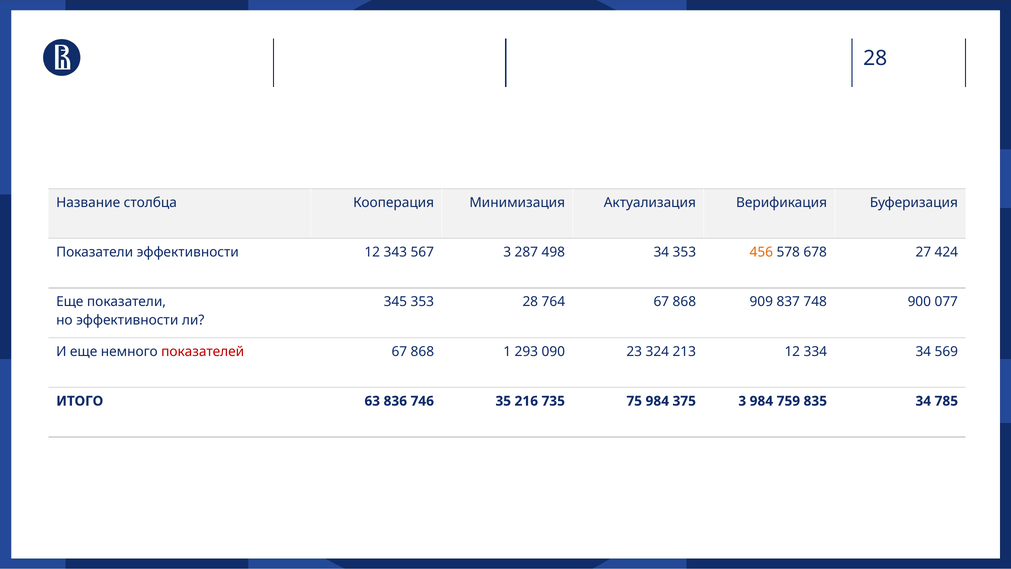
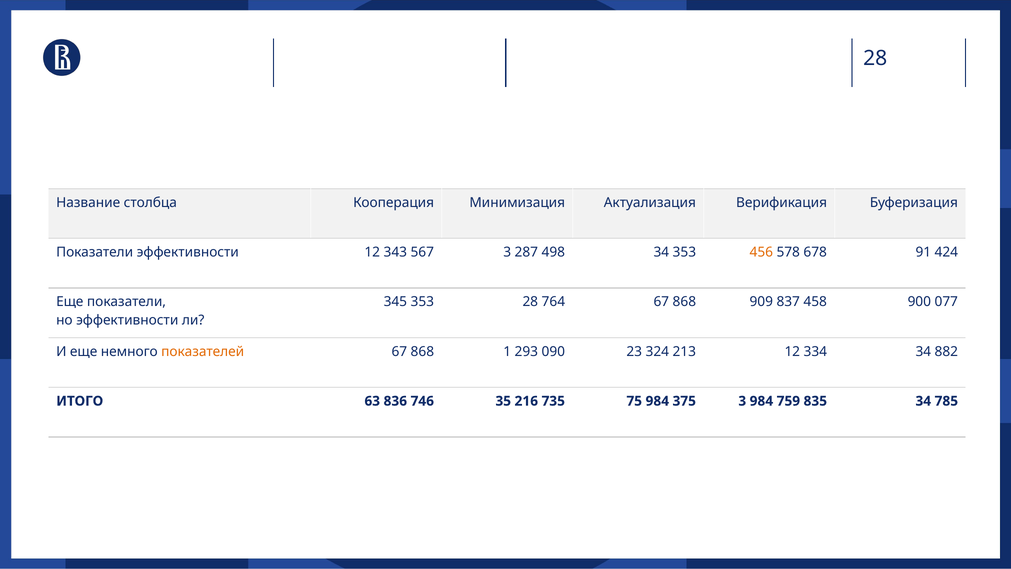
27: 27 -> 91
748: 748 -> 458
показателей colour: red -> orange
569: 569 -> 882
